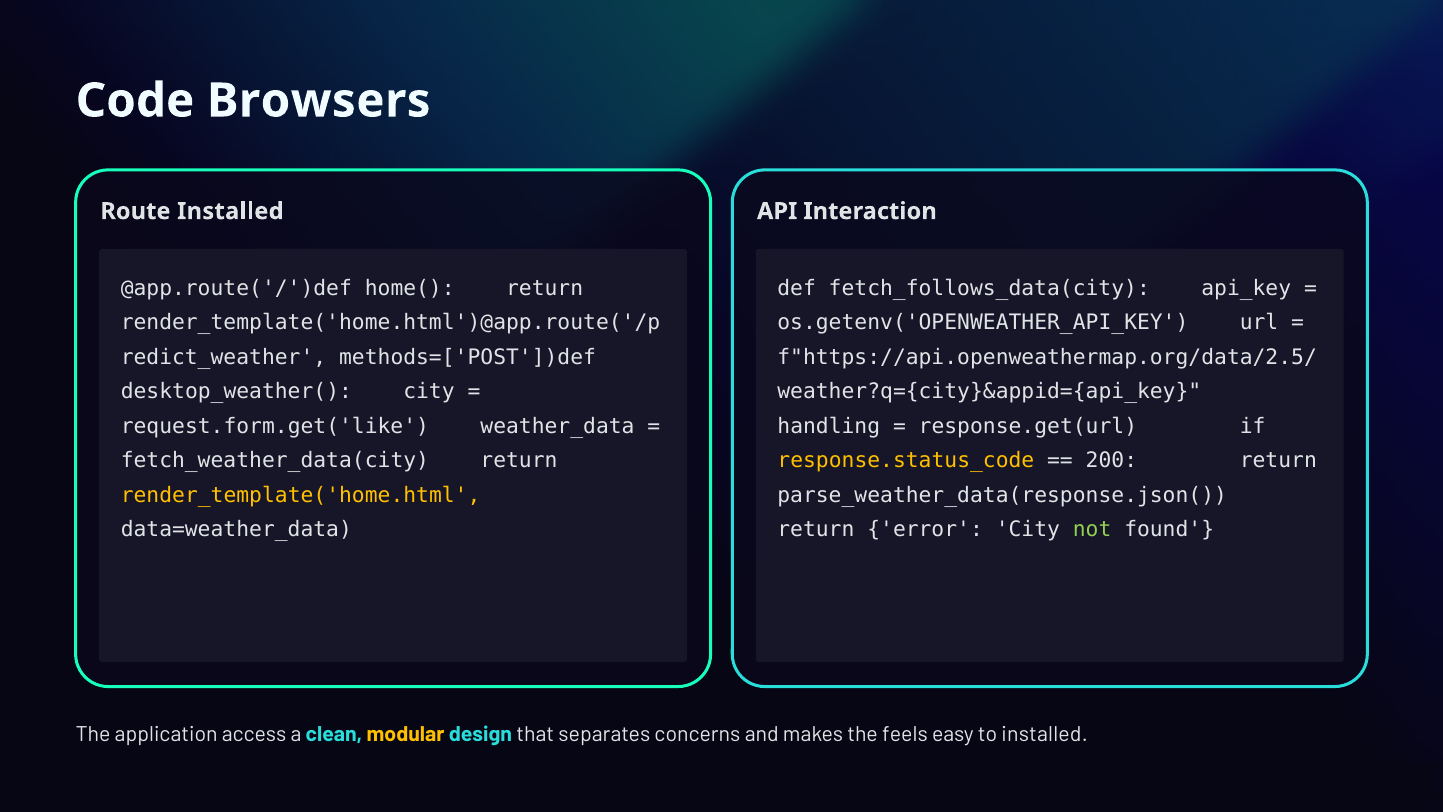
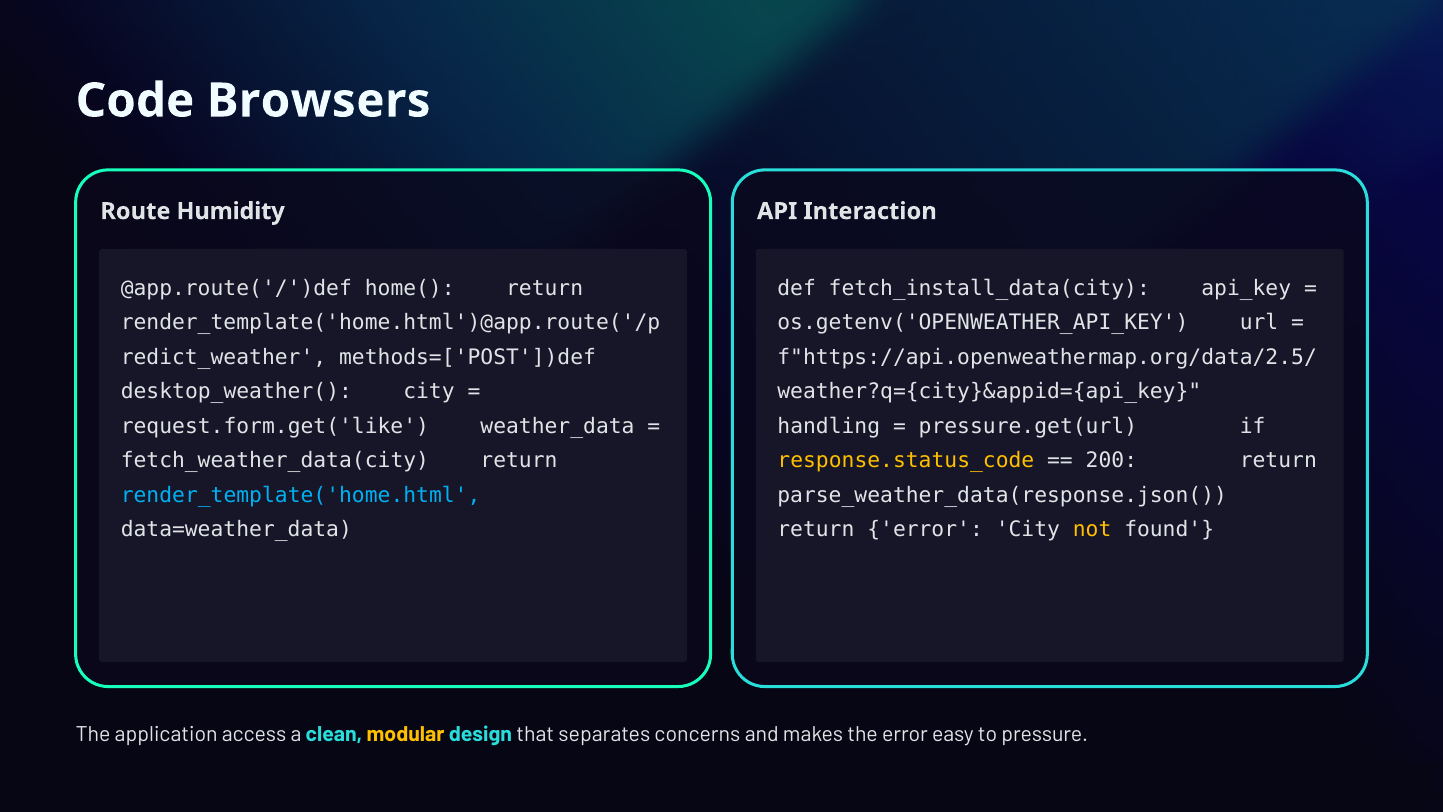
Route Installed: Installed -> Humidity
fetch_follows_data(city: fetch_follows_data(city -> fetch_install_data(city
response.get(url: response.get(url -> pressure.get(url
render_template('home.html colour: yellow -> light blue
not colour: light green -> yellow
the feels: feels -> error
to installed: installed -> pressure
